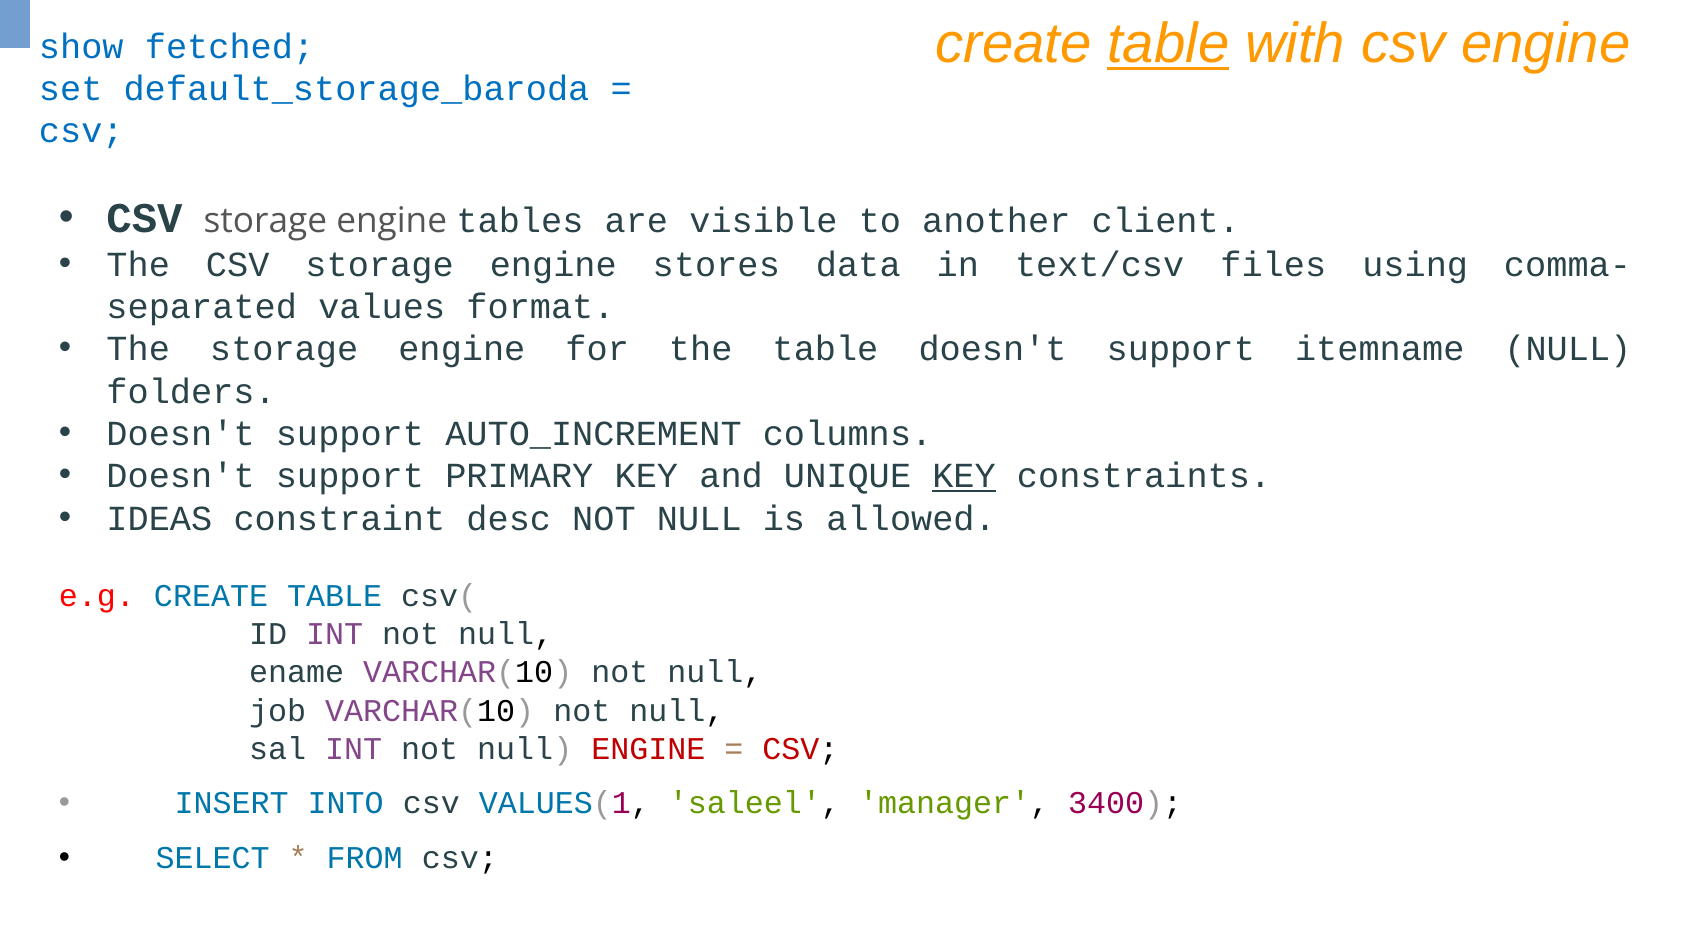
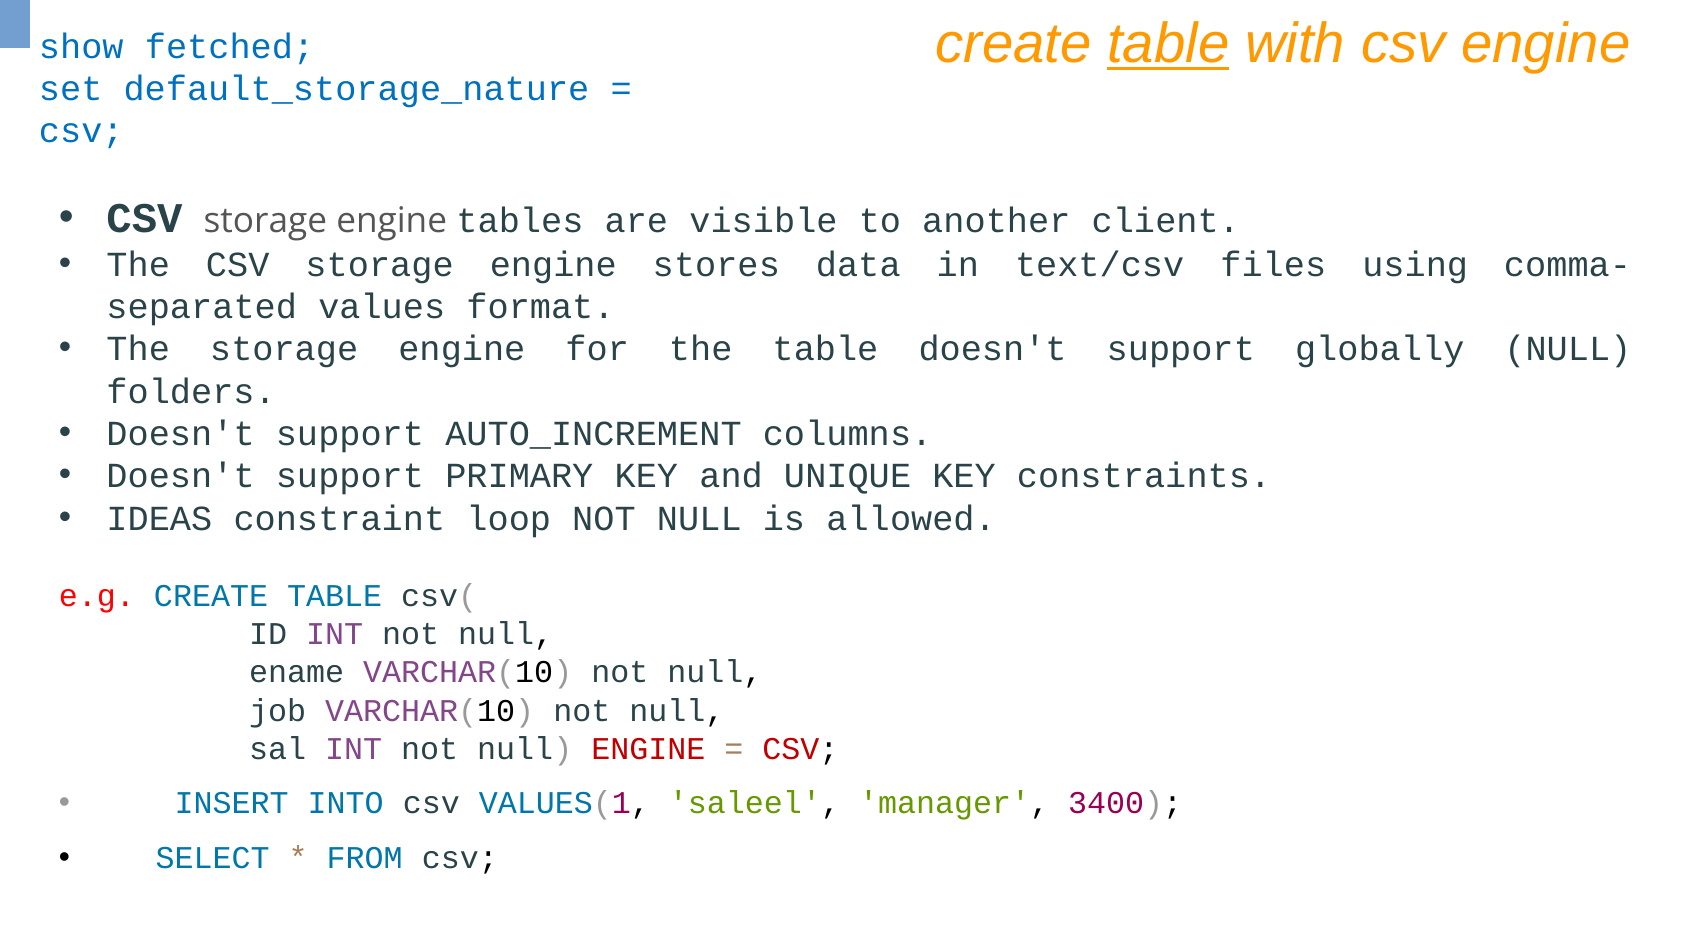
default_storage_baroda: default_storage_baroda -> default_storage_nature
itemname: itemname -> globally
KEY at (964, 476) underline: present -> none
desc: desc -> loop
